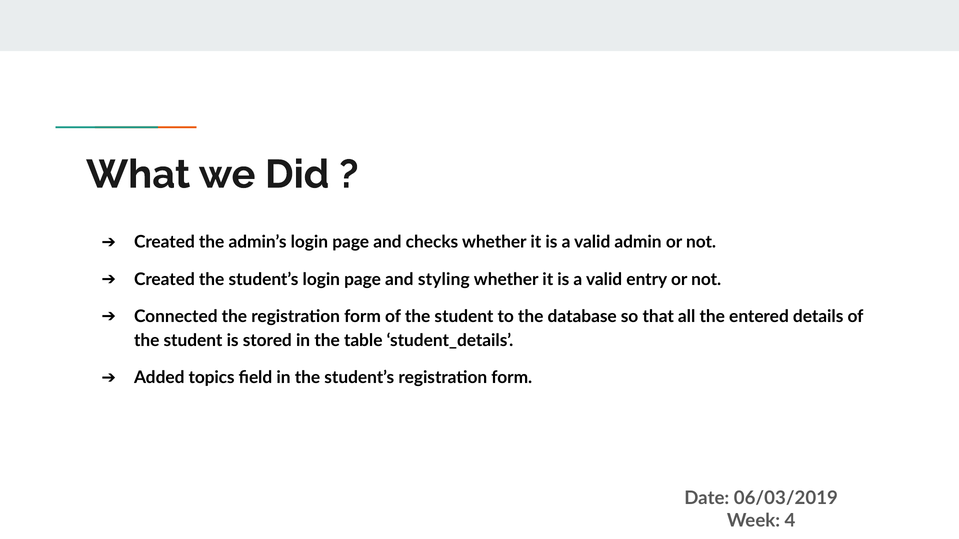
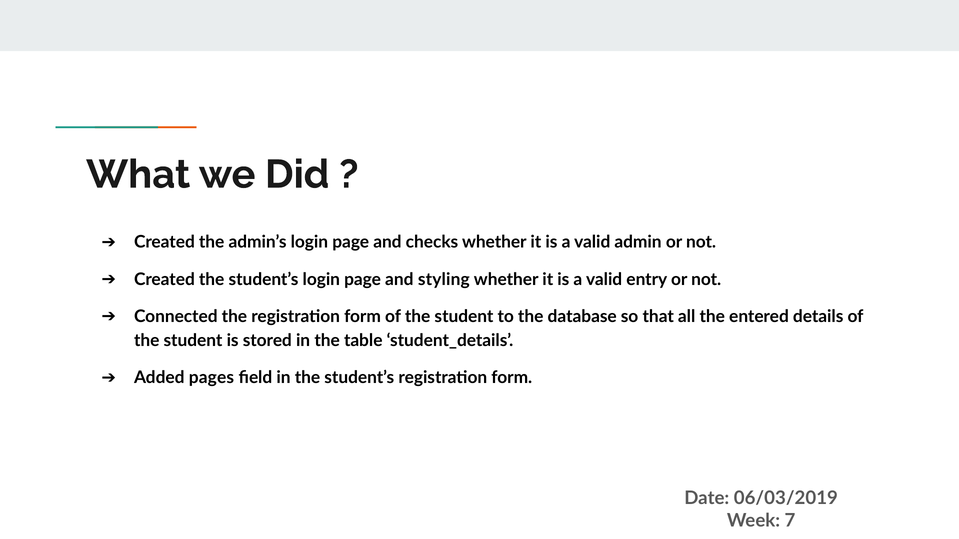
topics: topics -> pages
4: 4 -> 7
